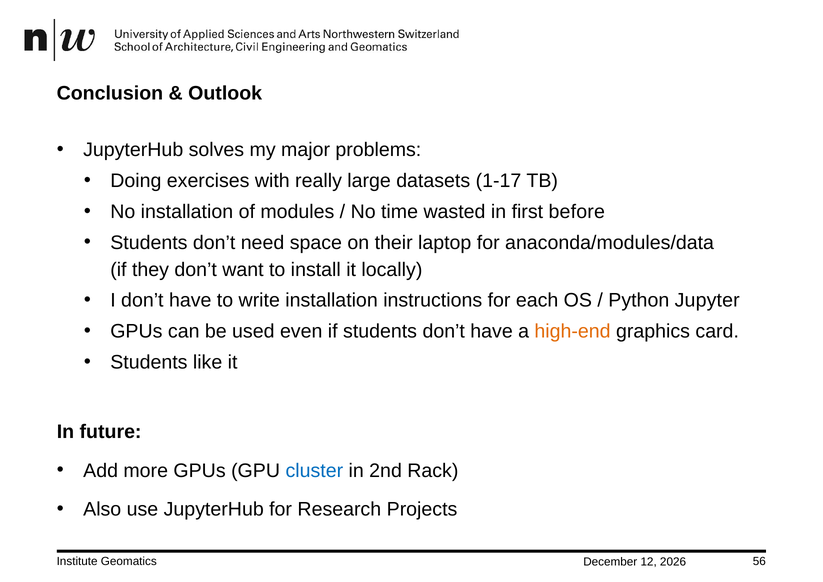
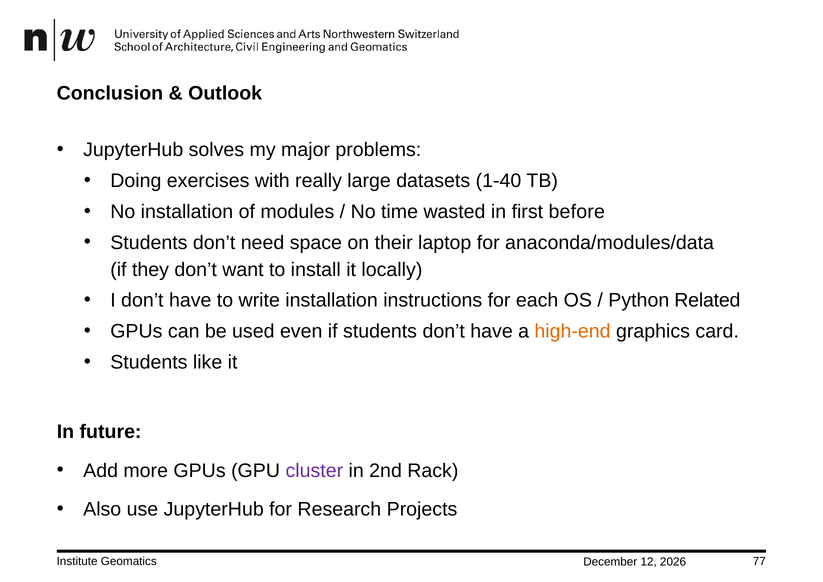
1-17: 1-17 -> 1-40
Jupyter: Jupyter -> Related
cluster colour: blue -> purple
56: 56 -> 77
